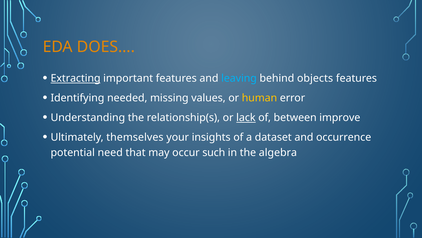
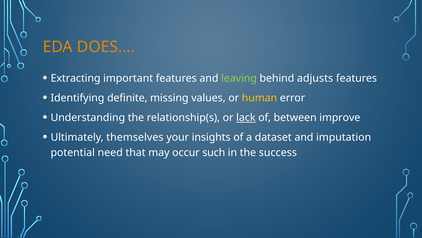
Extracting underline: present -> none
leaving colour: light blue -> light green
objects: objects -> adjusts
needed: needed -> definite
occurrence: occurrence -> imputation
algebra: algebra -> success
